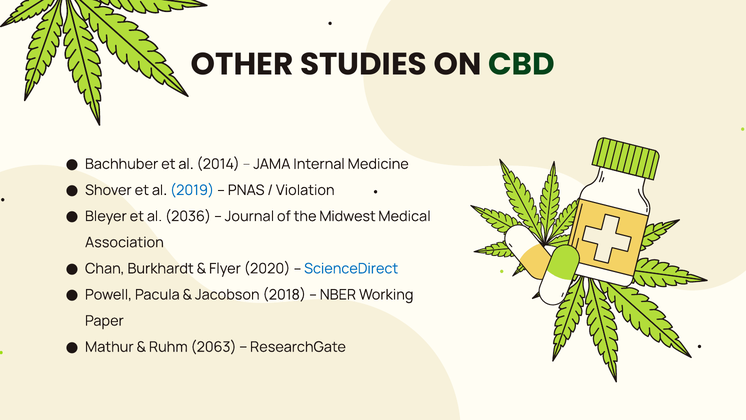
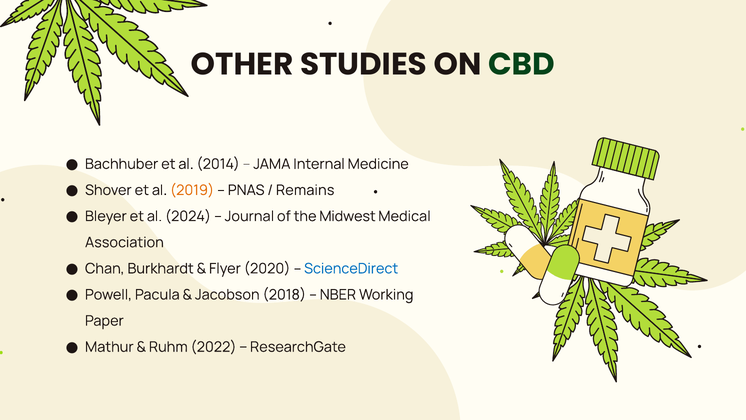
2019 colour: blue -> orange
Violation: Violation -> Remains
2036: 2036 -> 2024
2063: 2063 -> 2022
